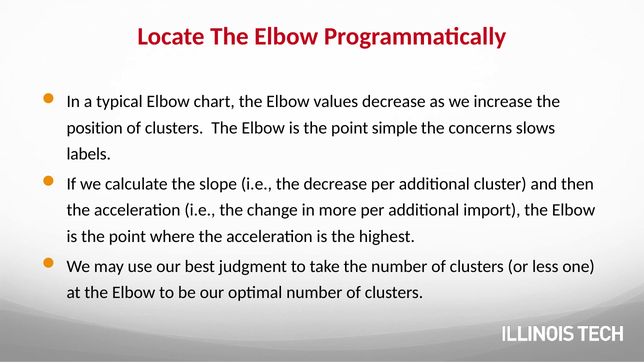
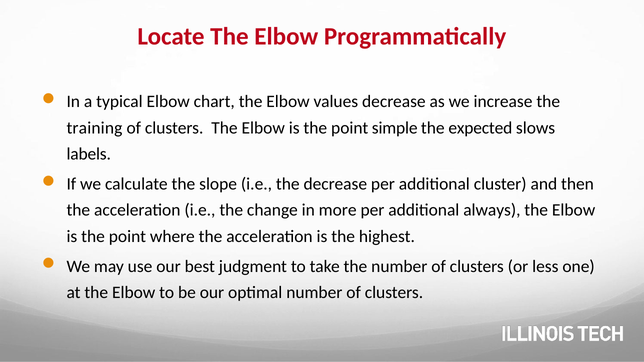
position: position -> training
concerns: concerns -> expected
import: import -> always
